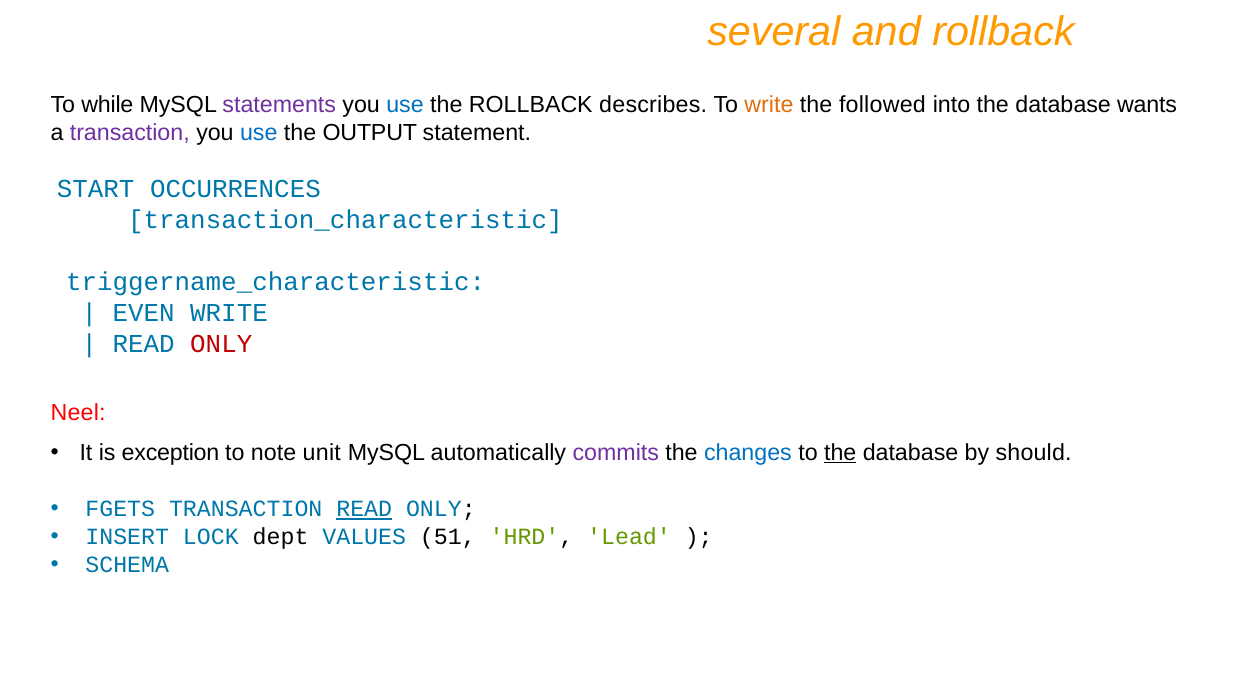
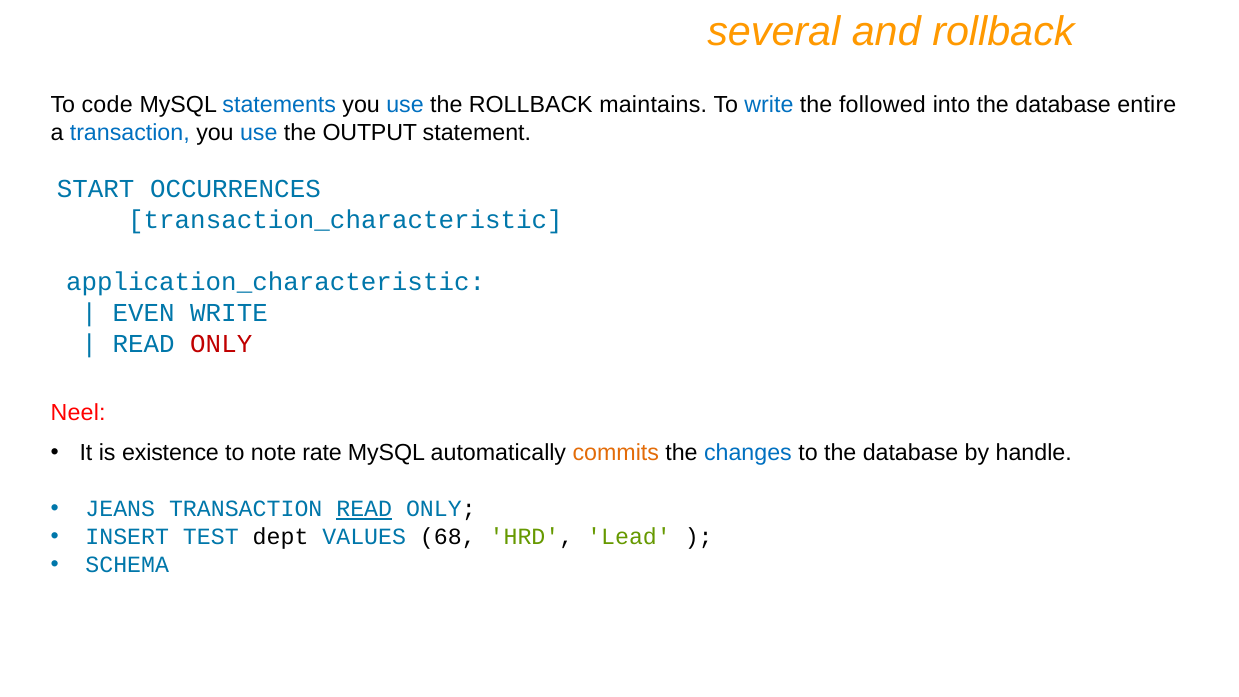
while: while -> code
statements colour: purple -> blue
describes: describes -> maintains
write at (769, 105) colour: orange -> blue
wants: wants -> entire
transaction at (130, 133) colour: purple -> blue
triggername_characteristic: triggername_characteristic -> application_characteristic
exception: exception -> existence
unit: unit -> rate
commits colour: purple -> orange
the at (840, 453) underline: present -> none
should: should -> handle
FGETS: FGETS -> JEANS
LOCK: LOCK -> TEST
51: 51 -> 68
